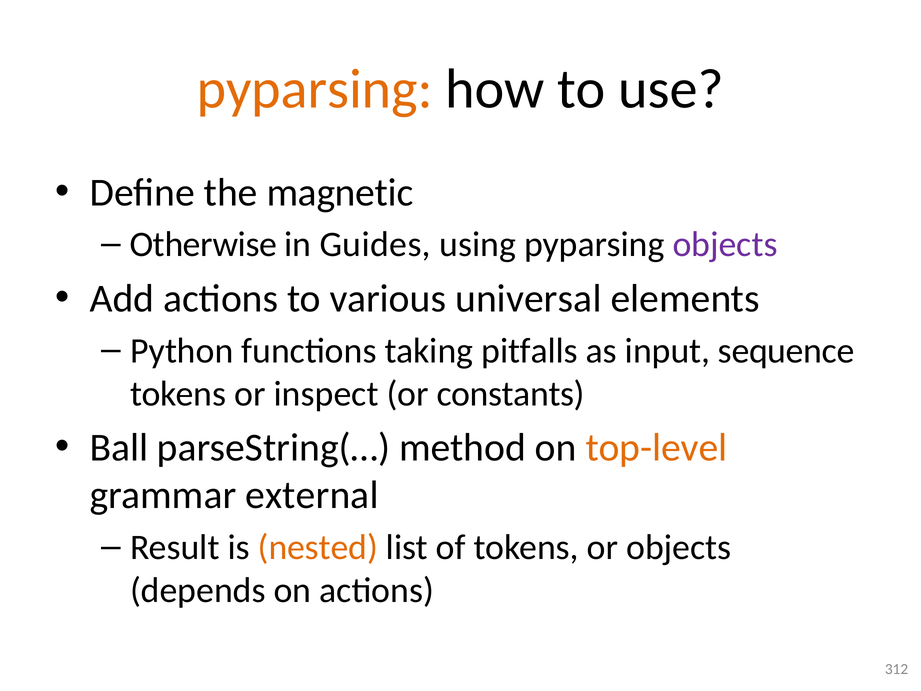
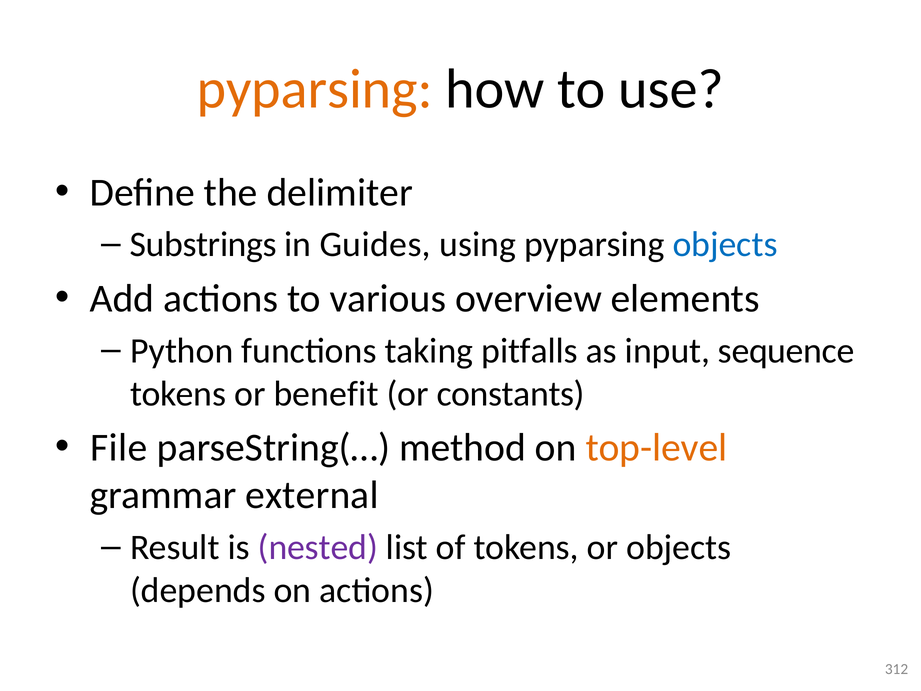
magnetic: magnetic -> delimiter
Otherwise: Otherwise -> Substrings
objects at (725, 245) colour: purple -> blue
universal: universal -> overview
inspect: inspect -> benefit
Ball: Ball -> File
nested colour: orange -> purple
